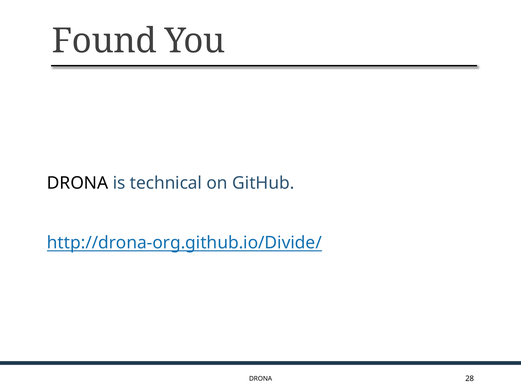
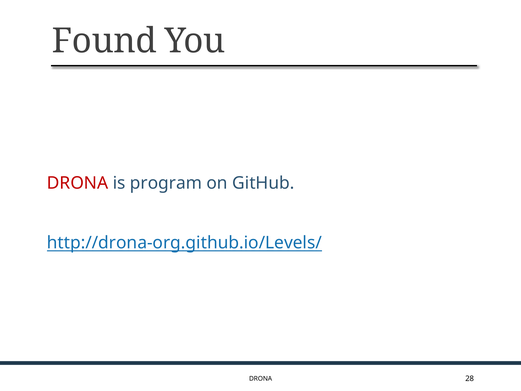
DRONA at (78, 183) colour: black -> red
technical: technical -> program
http://drona-org.github.io/Divide/: http://drona-org.github.io/Divide/ -> http://drona-org.github.io/Levels/
